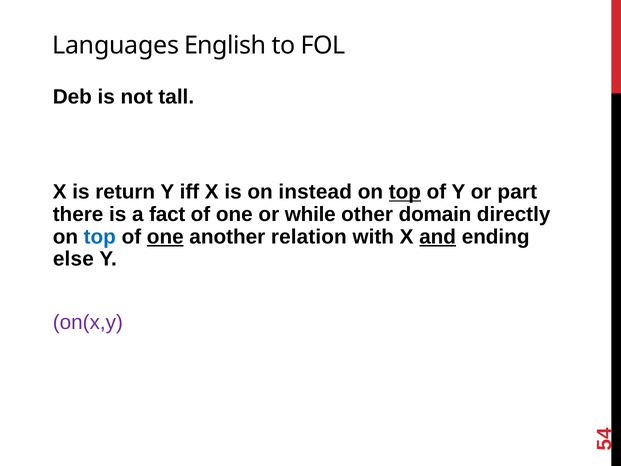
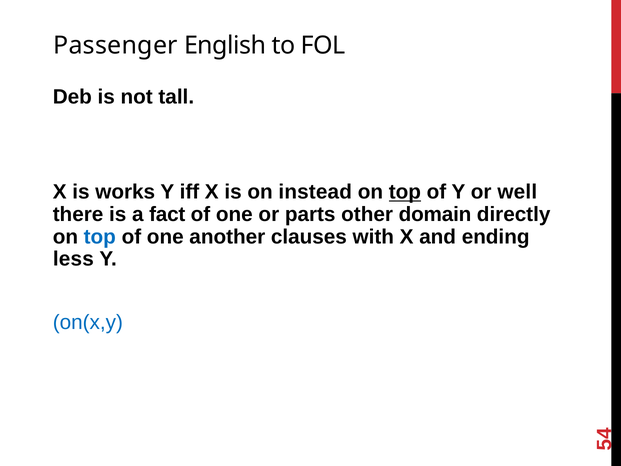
Languages: Languages -> Passenger
return: return -> works
part: part -> well
while: while -> parts
one at (165, 237) underline: present -> none
relation: relation -> clauses
and underline: present -> none
else: else -> less
on(x,y colour: purple -> blue
